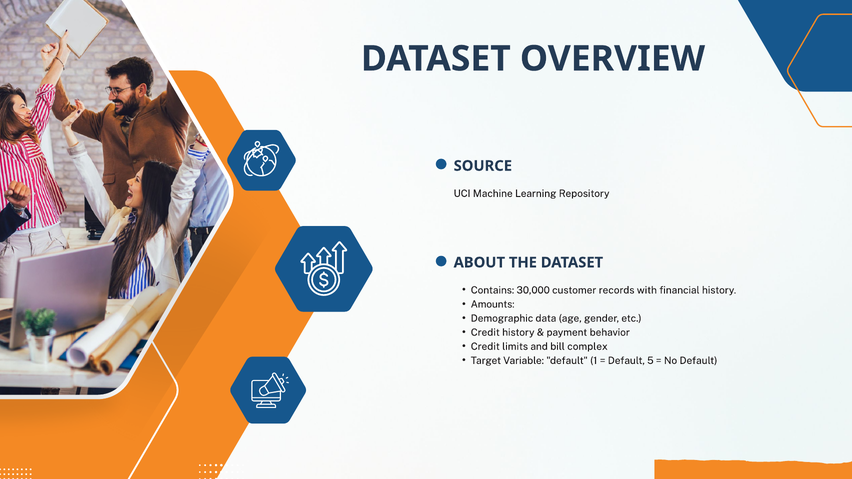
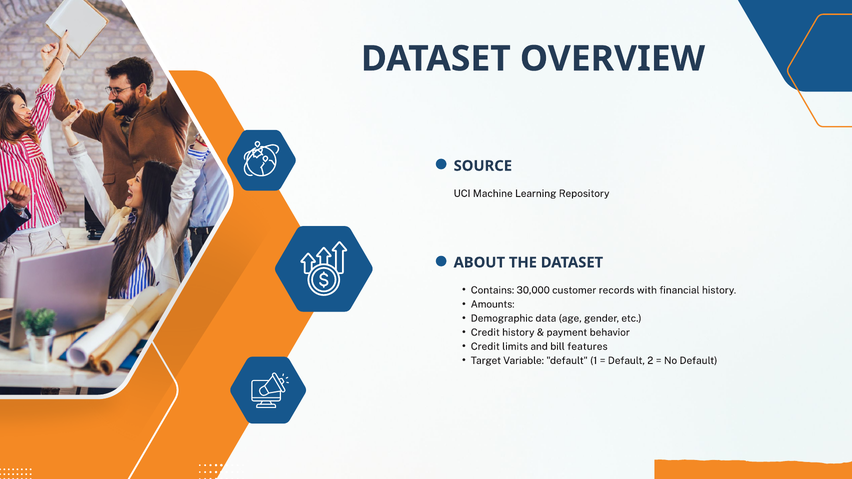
complex: complex -> features
5: 5 -> 2
